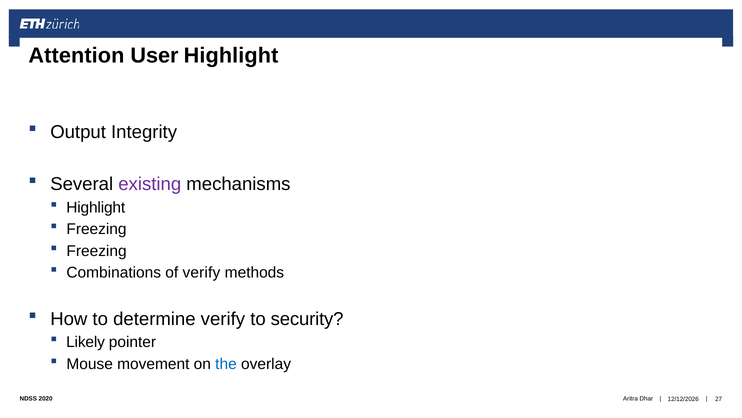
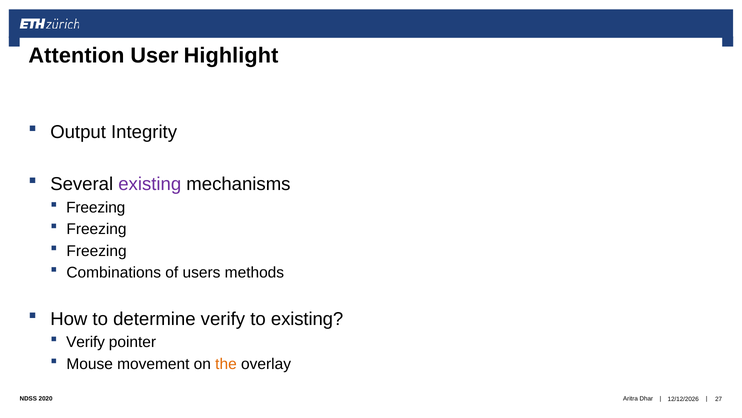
Highlight at (96, 207): Highlight -> Freezing
of verify: verify -> users
to security: security -> existing
Likely at (86, 342): Likely -> Verify
the colour: blue -> orange
